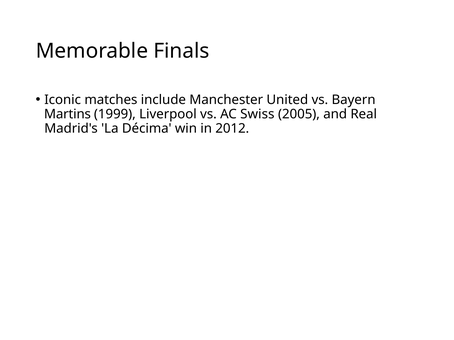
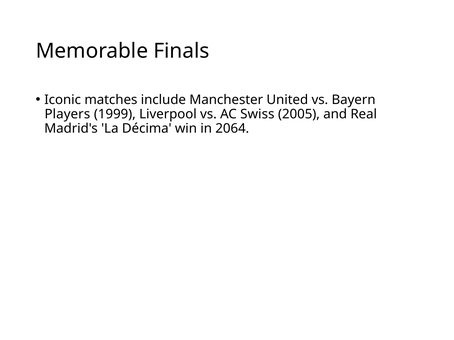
Martins: Martins -> Players
2012: 2012 -> 2064
